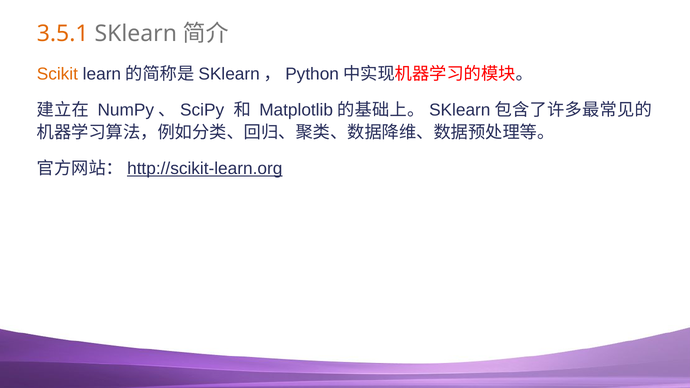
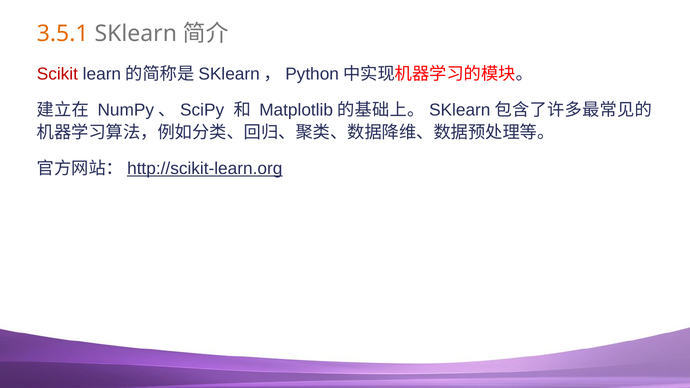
Scikit colour: orange -> red
